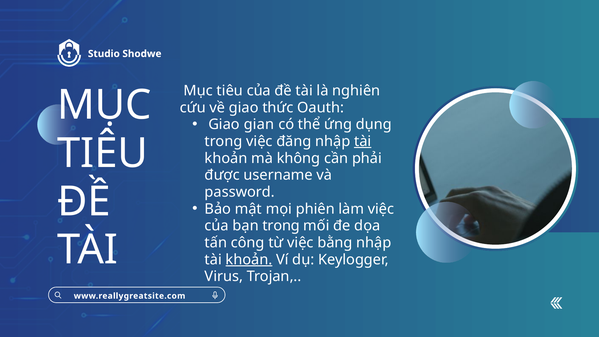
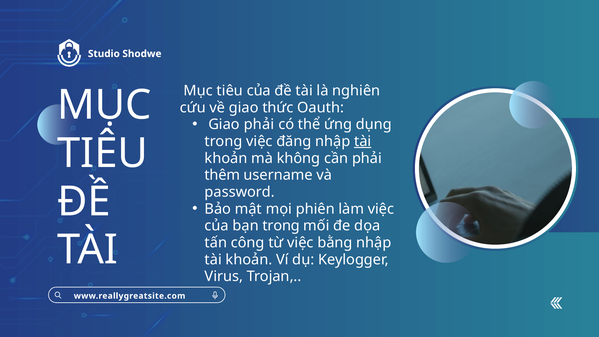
Giao gian: gian -> phải
được: được -> thêm
khoản at (249, 259) underline: present -> none
